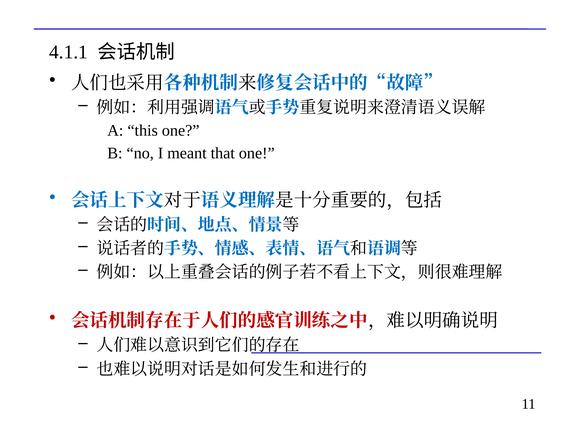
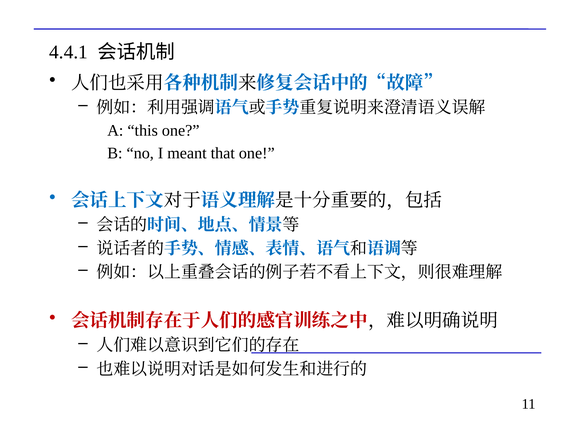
4.1.1: 4.1.1 -> 4.4.1
